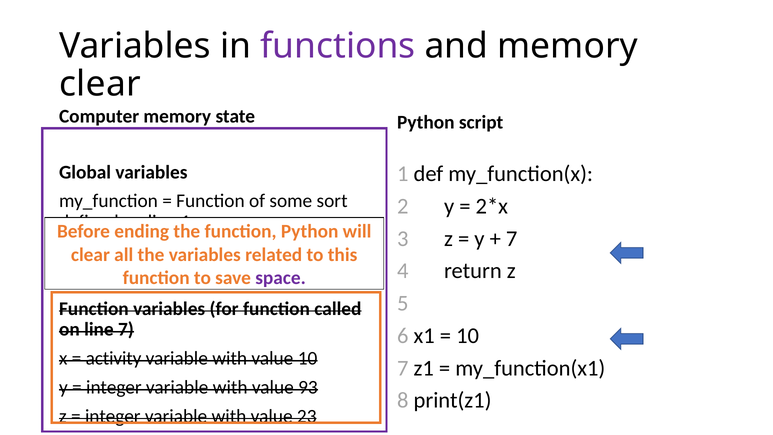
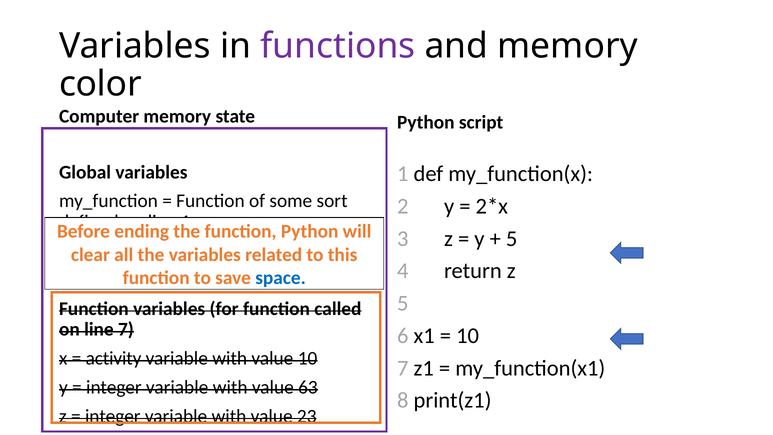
clear at (100, 84): clear -> color
7 at (512, 238): 7 -> 5
space colour: purple -> blue
93: 93 -> 63
